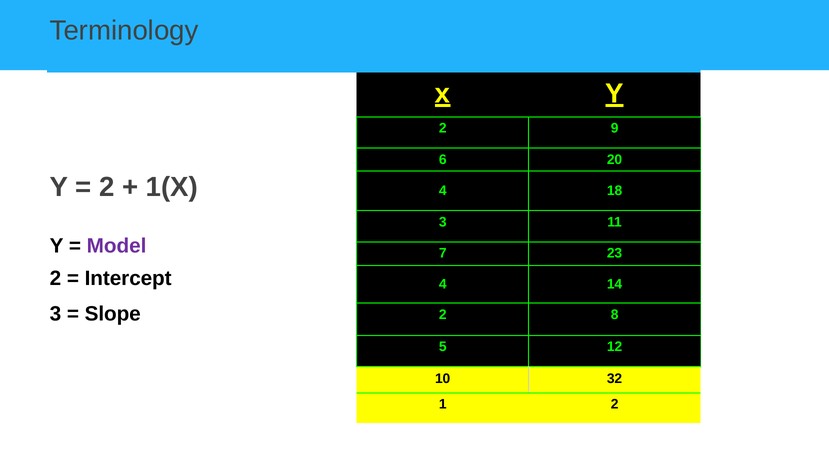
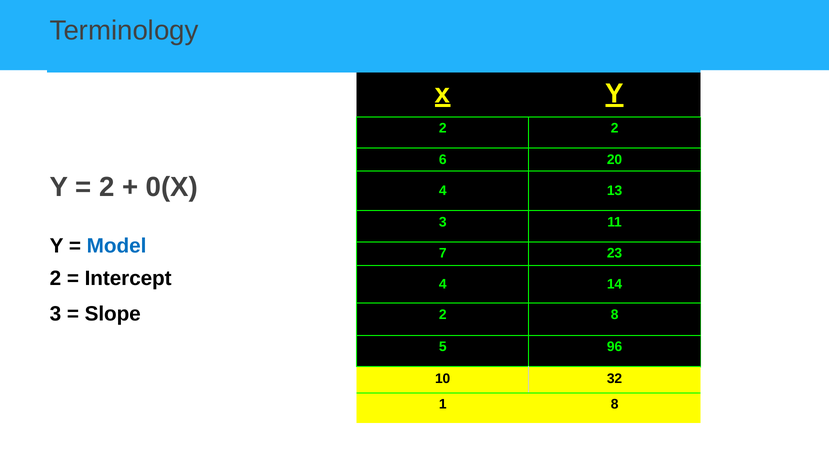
2 9: 9 -> 2
1(X: 1(X -> 0(X
18: 18 -> 13
Model colour: purple -> blue
12: 12 -> 96
1 2: 2 -> 8
